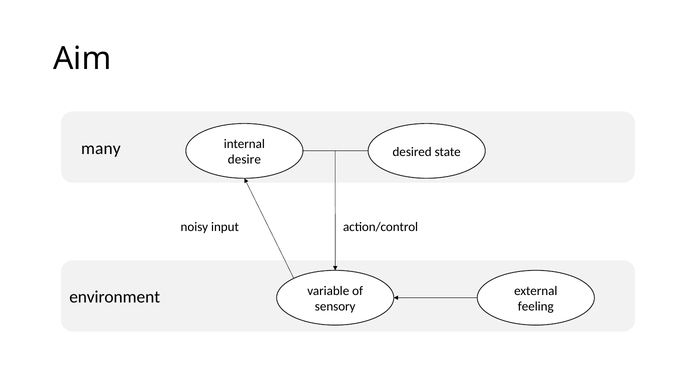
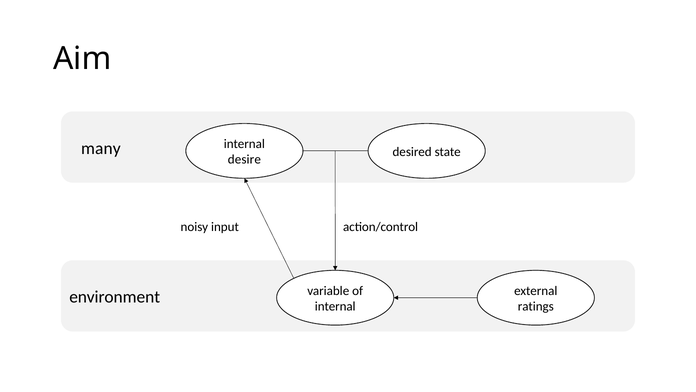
sensory at (335, 306): sensory -> internal
feeling: feeling -> ratings
